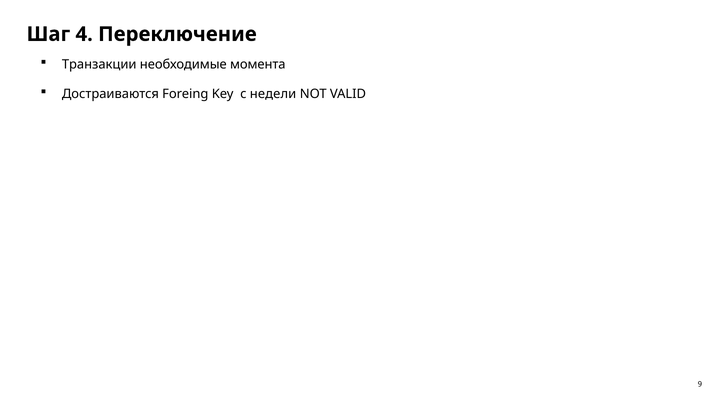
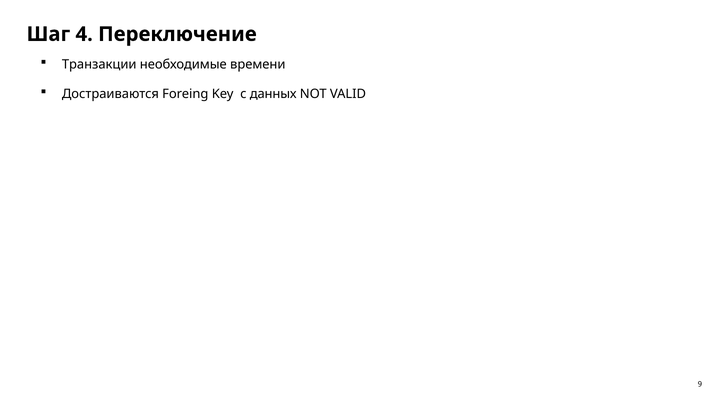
момента: момента -> времени
недели: недели -> данных
